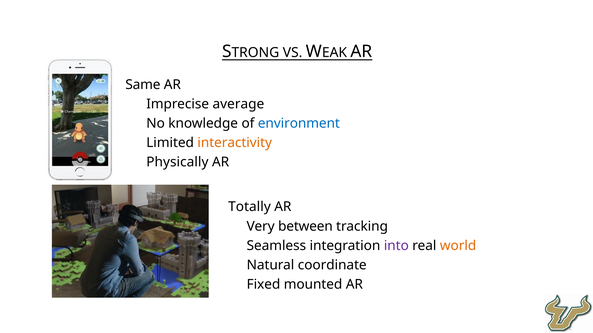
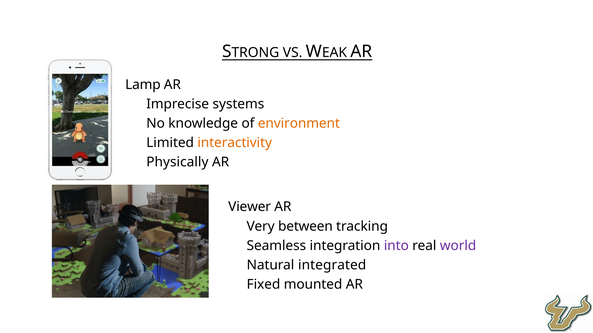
Same: Same -> Lamp
average: average -> systems
environment colour: blue -> orange
Totally: Totally -> Viewer
world colour: orange -> purple
coordinate: coordinate -> integrated
